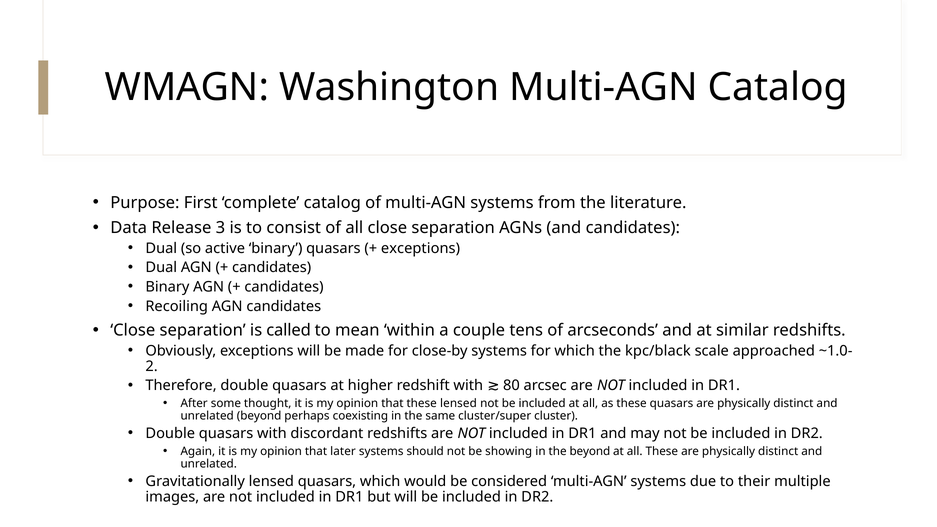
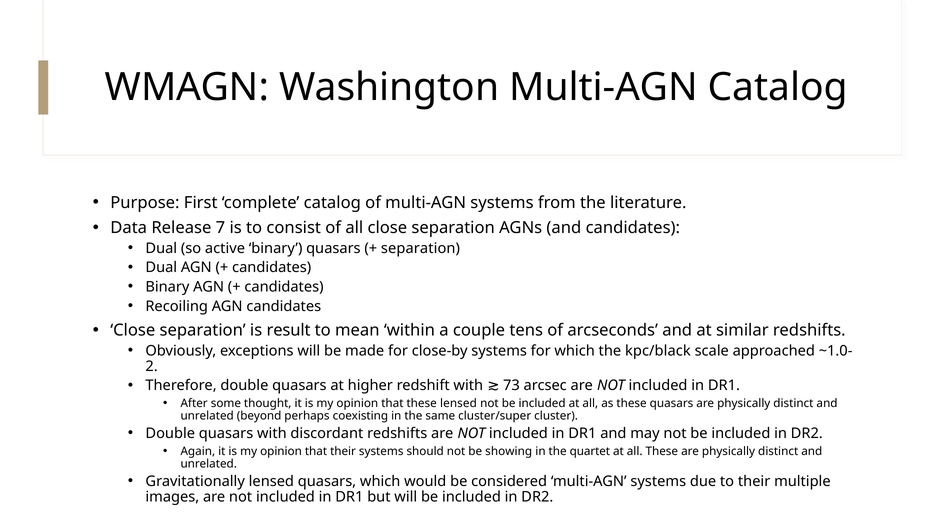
3: 3 -> 7
exceptions at (421, 248): exceptions -> separation
called: called -> result
80: 80 -> 73
that later: later -> their
the beyond: beyond -> quartet
